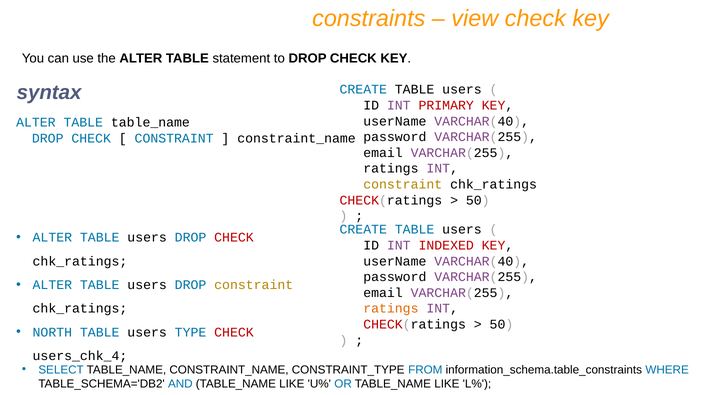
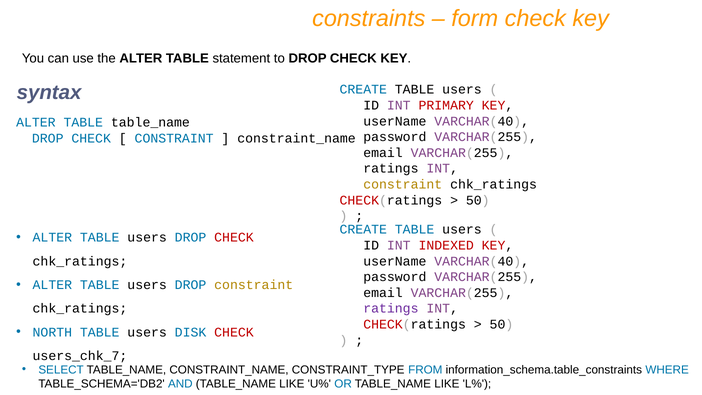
view: view -> form
ratings at (391, 309) colour: orange -> purple
TYPE: TYPE -> DISK
users_chk_4: users_chk_4 -> users_chk_7
